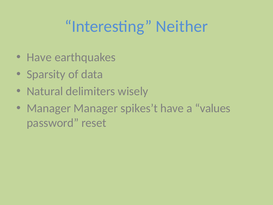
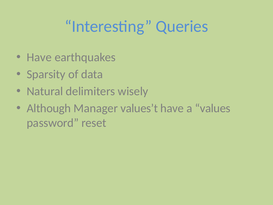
Neither: Neither -> Queries
Manager at (49, 108): Manager -> Although
spikes’t: spikes’t -> values’t
